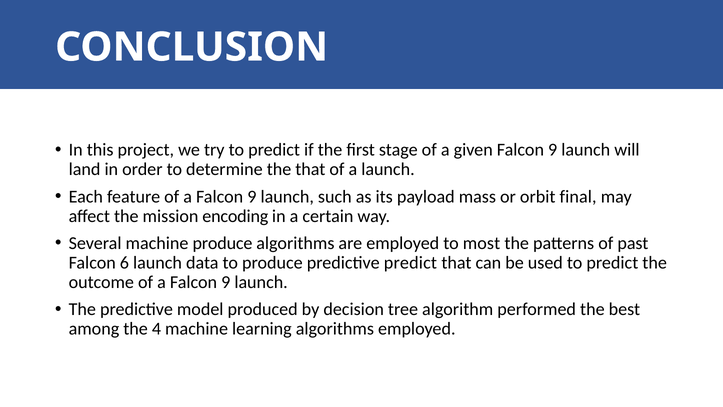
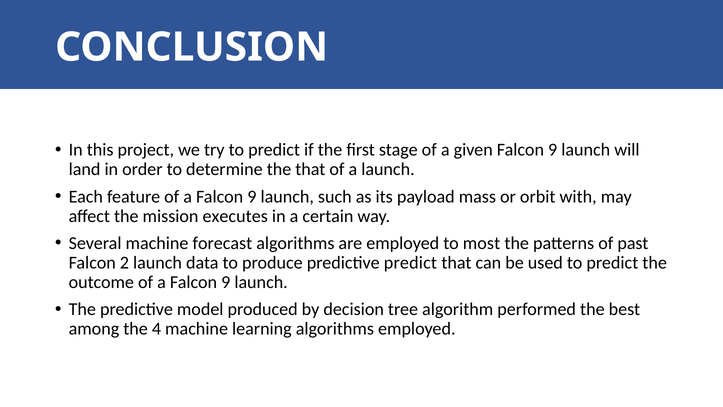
final: final -> with
encoding: encoding -> executes
machine produce: produce -> forecast
6: 6 -> 2
